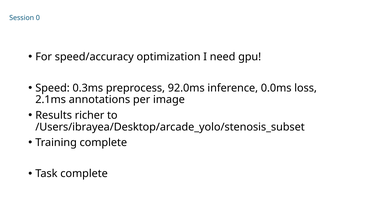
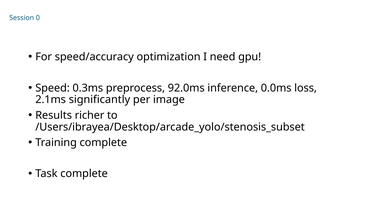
annotations: annotations -> significantly
